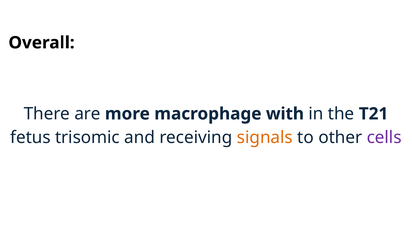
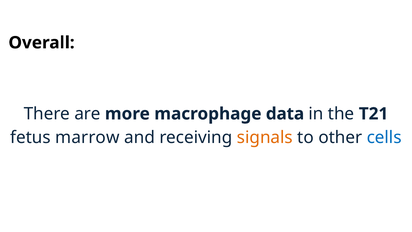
with: with -> data
trisomic: trisomic -> marrow
cells colour: purple -> blue
